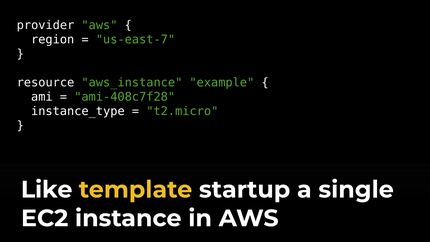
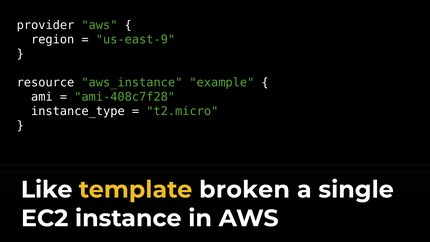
us-east-7: us-east-7 -> us-east-9
startup: startup -> broken
